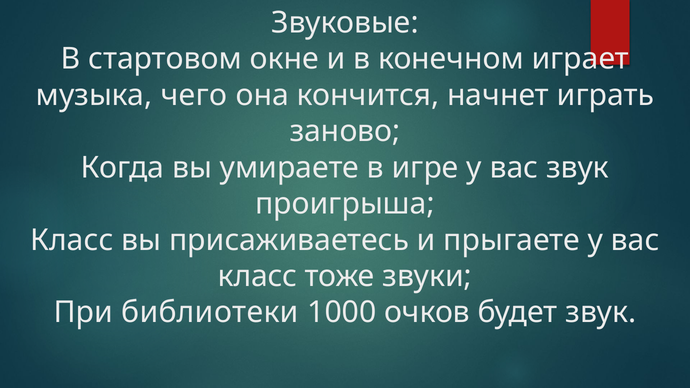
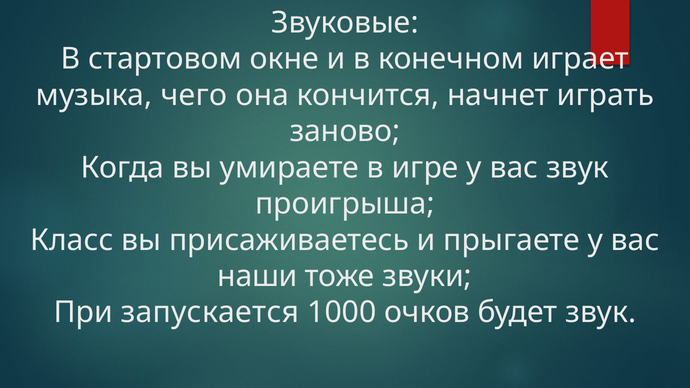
класс at (257, 276): класс -> наши
библиотеки: библиотеки -> запускается
